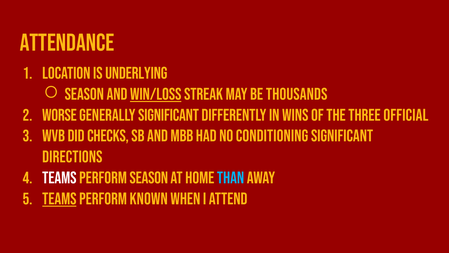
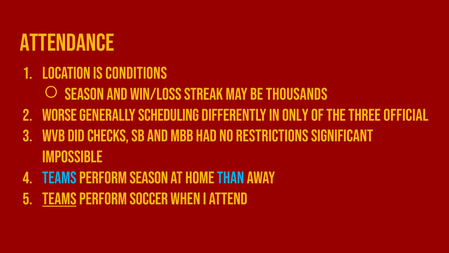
underlying: underlying -> conditions
win/loss underline: present -> none
generally significant: significant -> scheduling
wins: wins -> only
conditioning: conditioning -> restrictions
directions: directions -> impossible
Teams at (59, 178) colour: white -> light blue
known: known -> soccer
